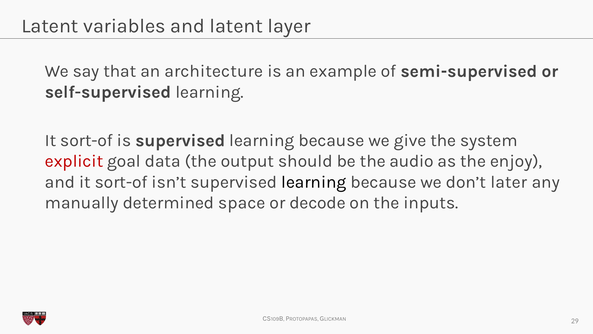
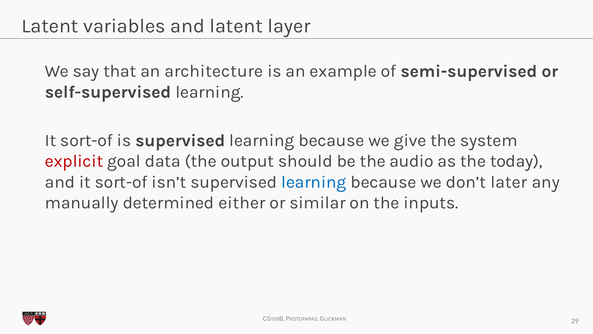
enjoy: enjoy -> today
learning at (314, 182) colour: black -> blue
space: space -> either
decode: decode -> similar
